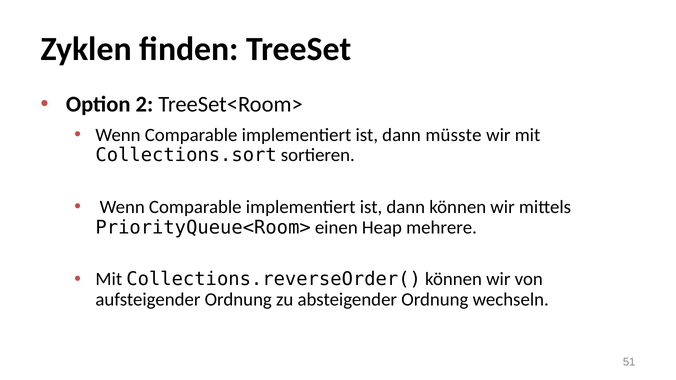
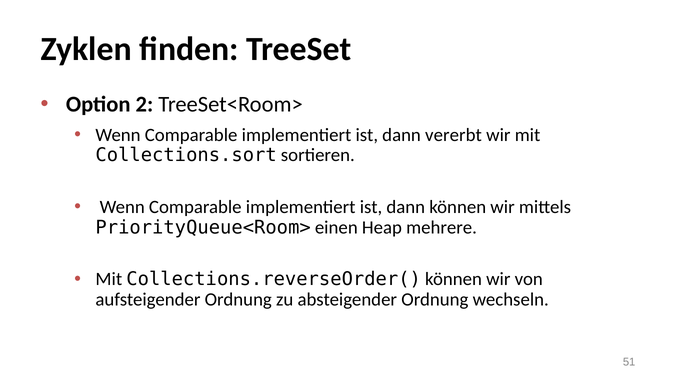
müsste: müsste -> vererbt
